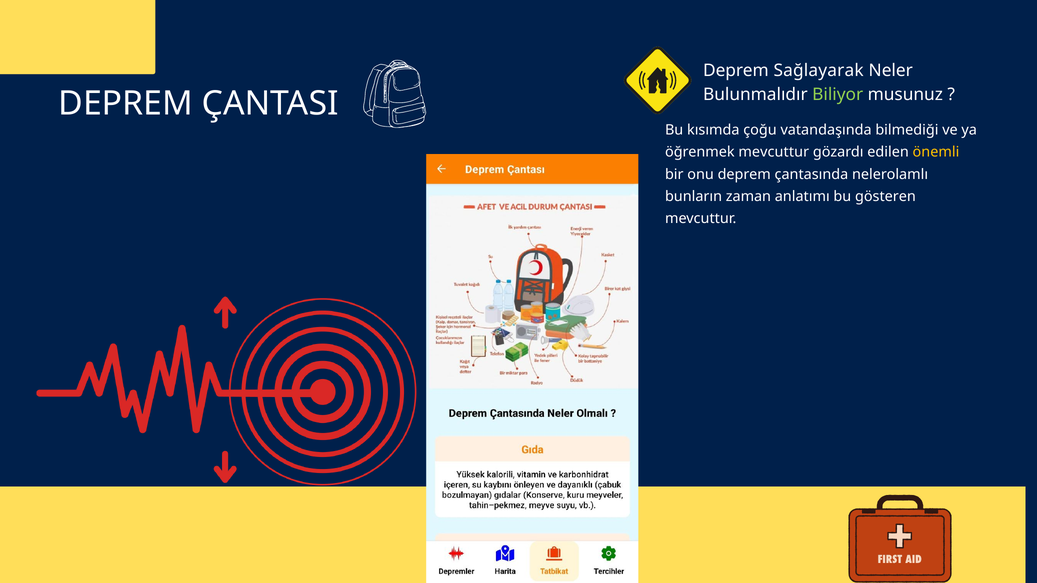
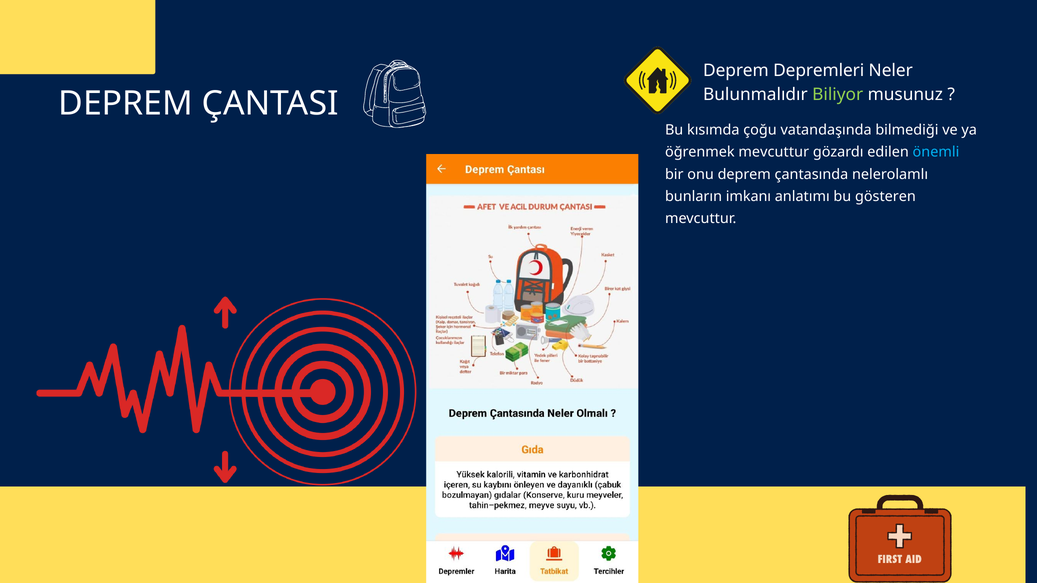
Sağlayarak: Sağlayarak -> Depremleri
önemli colour: yellow -> light blue
zaman: zaman -> imkanı
